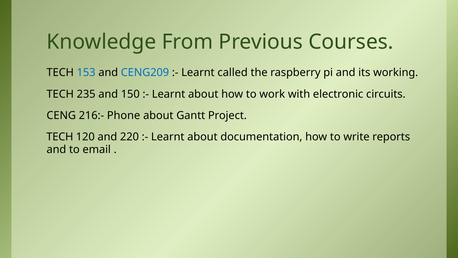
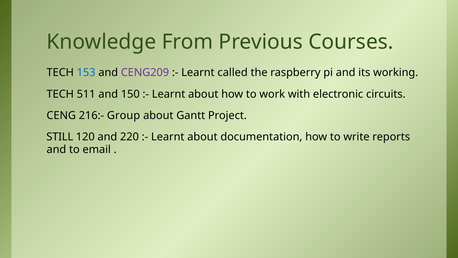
CENG209 colour: blue -> purple
235: 235 -> 511
Phone: Phone -> Group
TECH at (60, 137): TECH -> STILL
